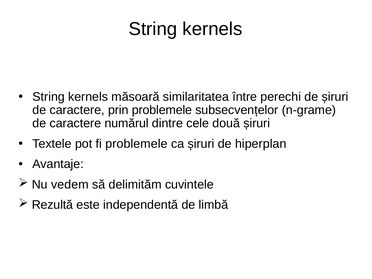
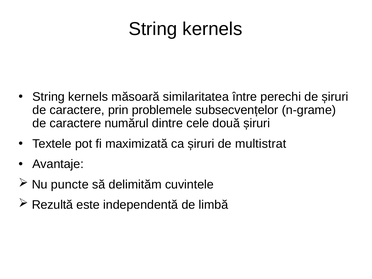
fi problemele: problemele -> maximizată
hiperplan: hiperplan -> multistrat
vedem: vedem -> puncte
